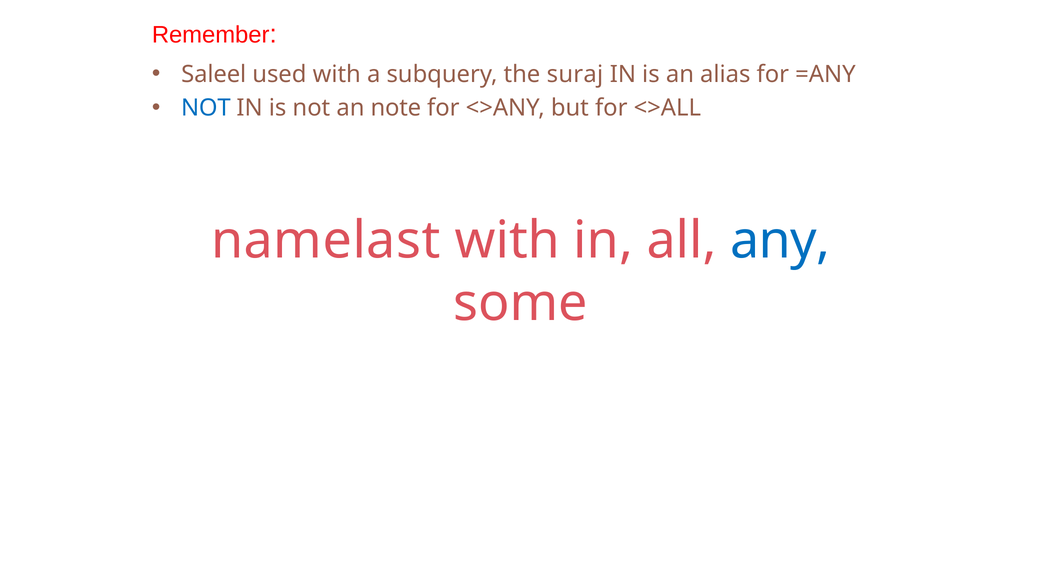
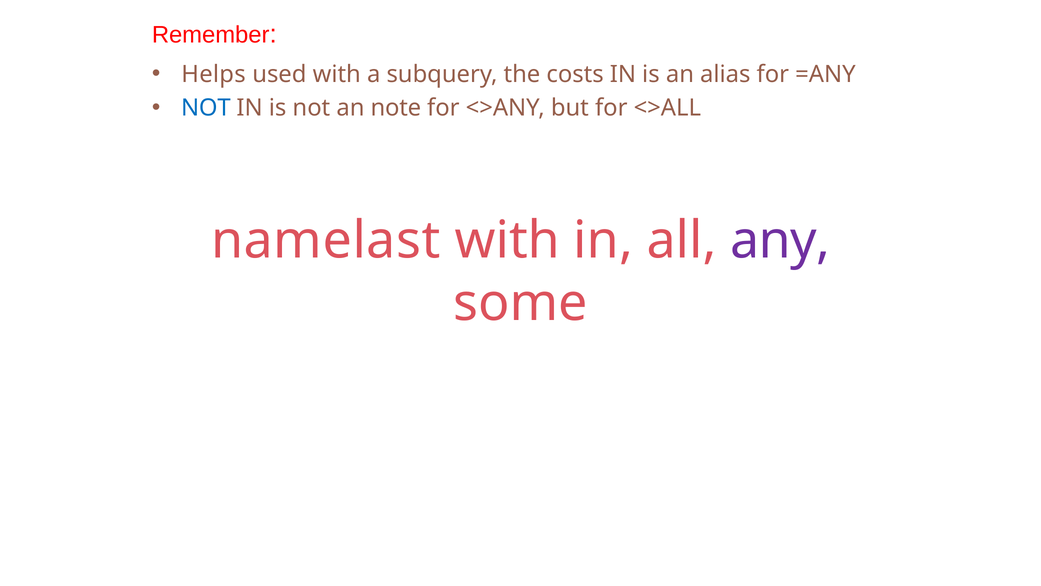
Saleel: Saleel -> Helps
suraj: suraj -> costs
any colour: blue -> purple
